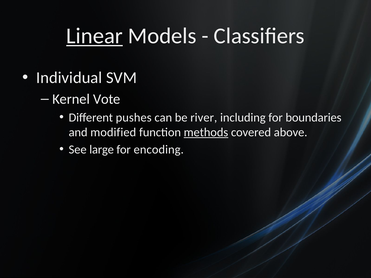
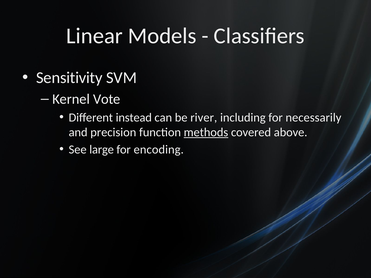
Linear underline: present -> none
Individual: Individual -> Sensitivity
pushes: pushes -> instead
boundaries: boundaries -> necessarily
modified: modified -> precision
